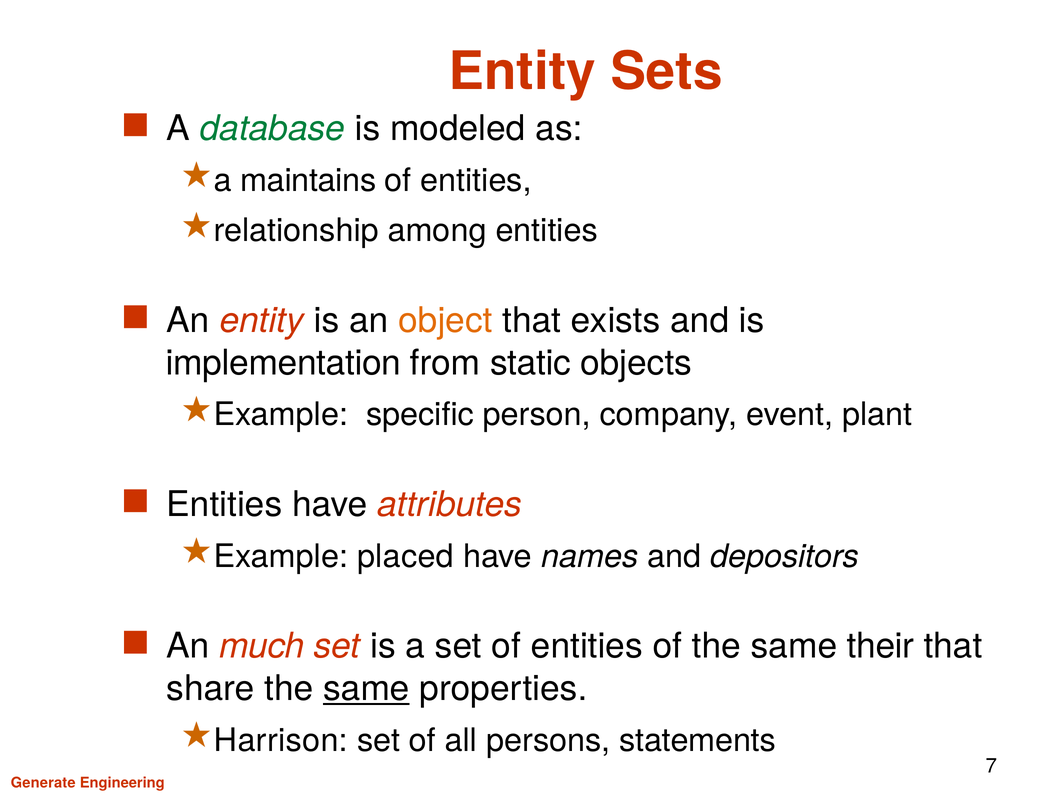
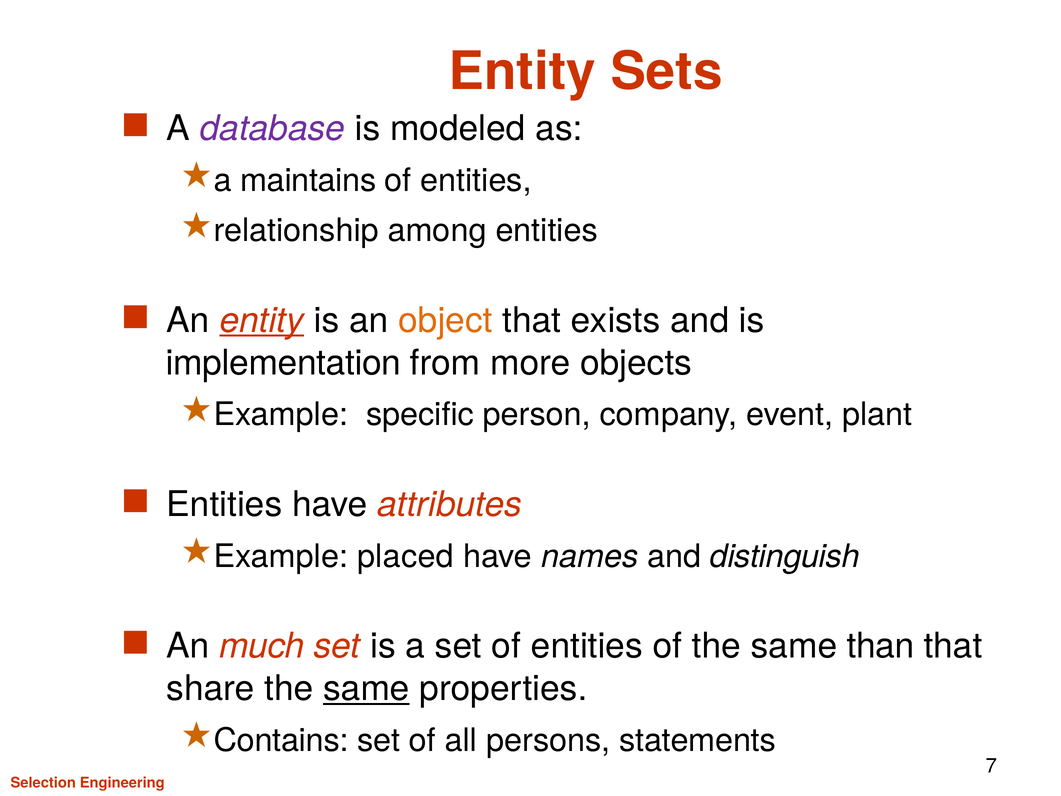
database colour: green -> purple
entity at (262, 320) underline: none -> present
static: static -> more
depositors: depositors -> distinguish
their: their -> than
Harrison: Harrison -> Contains
Generate: Generate -> Selection
